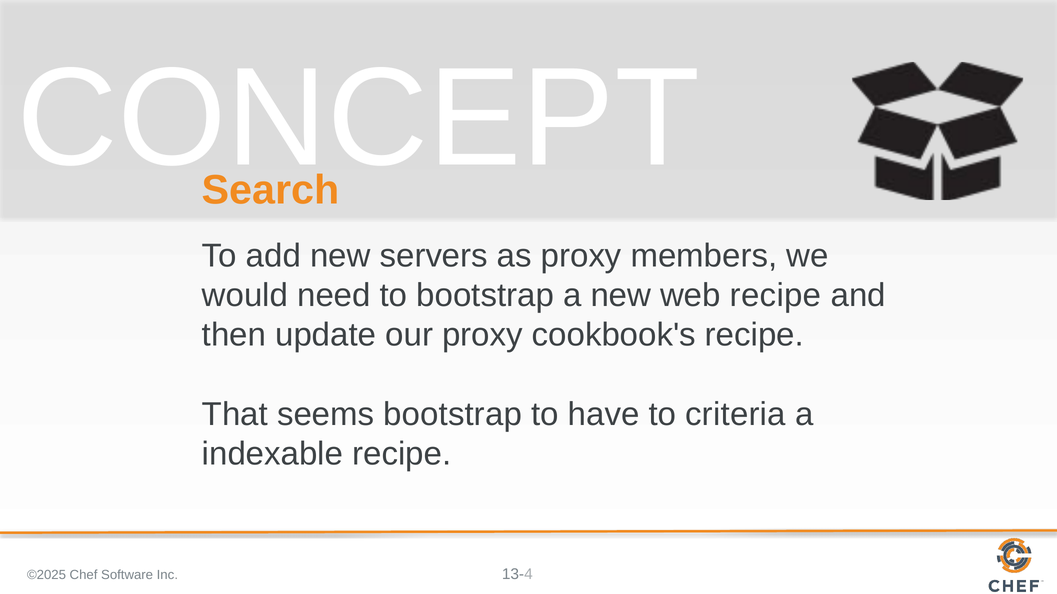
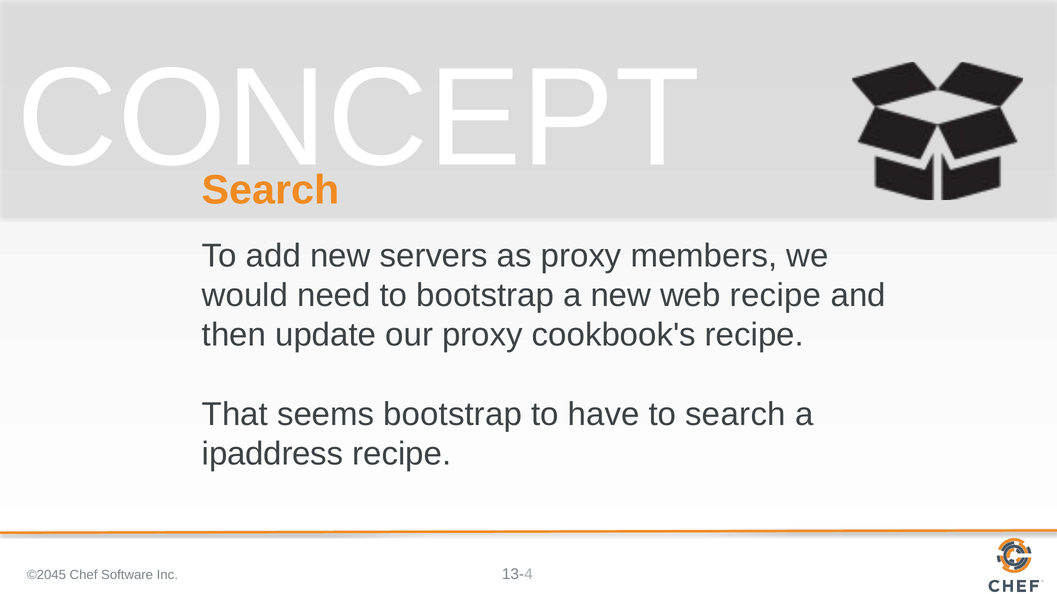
to criteria: criteria -> search
indexable: indexable -> ipaddress
©2025: ©2025 -> ©2045
